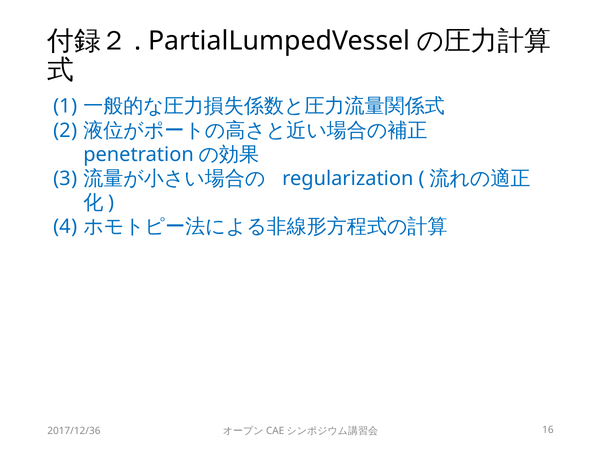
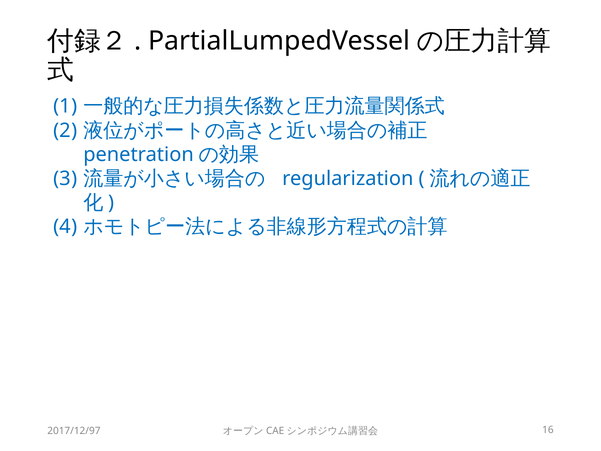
2017/12/36: 2017/12/36 -> 2017/12/97
